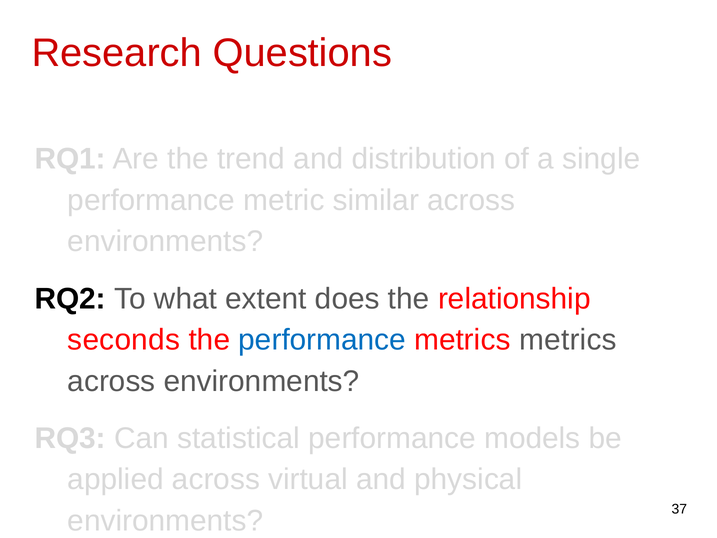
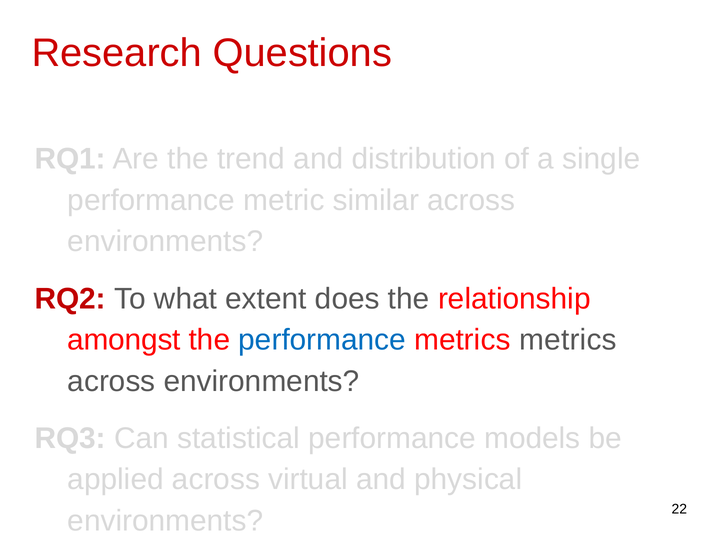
RQ2 colour: black -> red
seconds: seconds -> amongst
37: 37 -> 22
